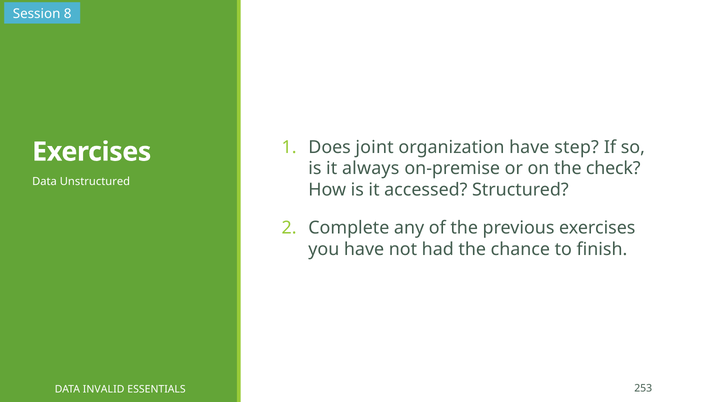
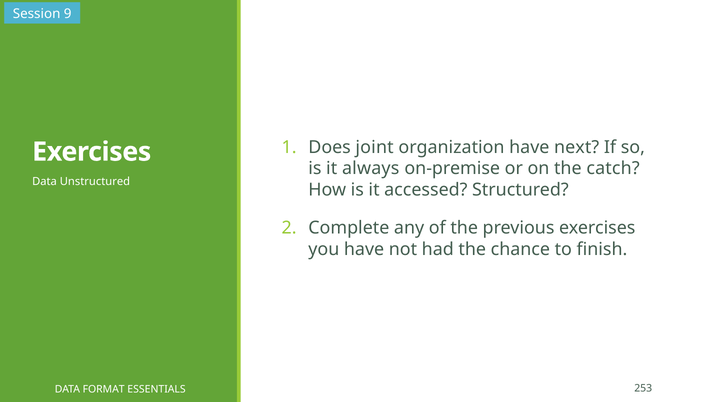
8: 8 -> 9
step: step -> next
check: check -> catch
INVALID: INVALID -> FORMAT
